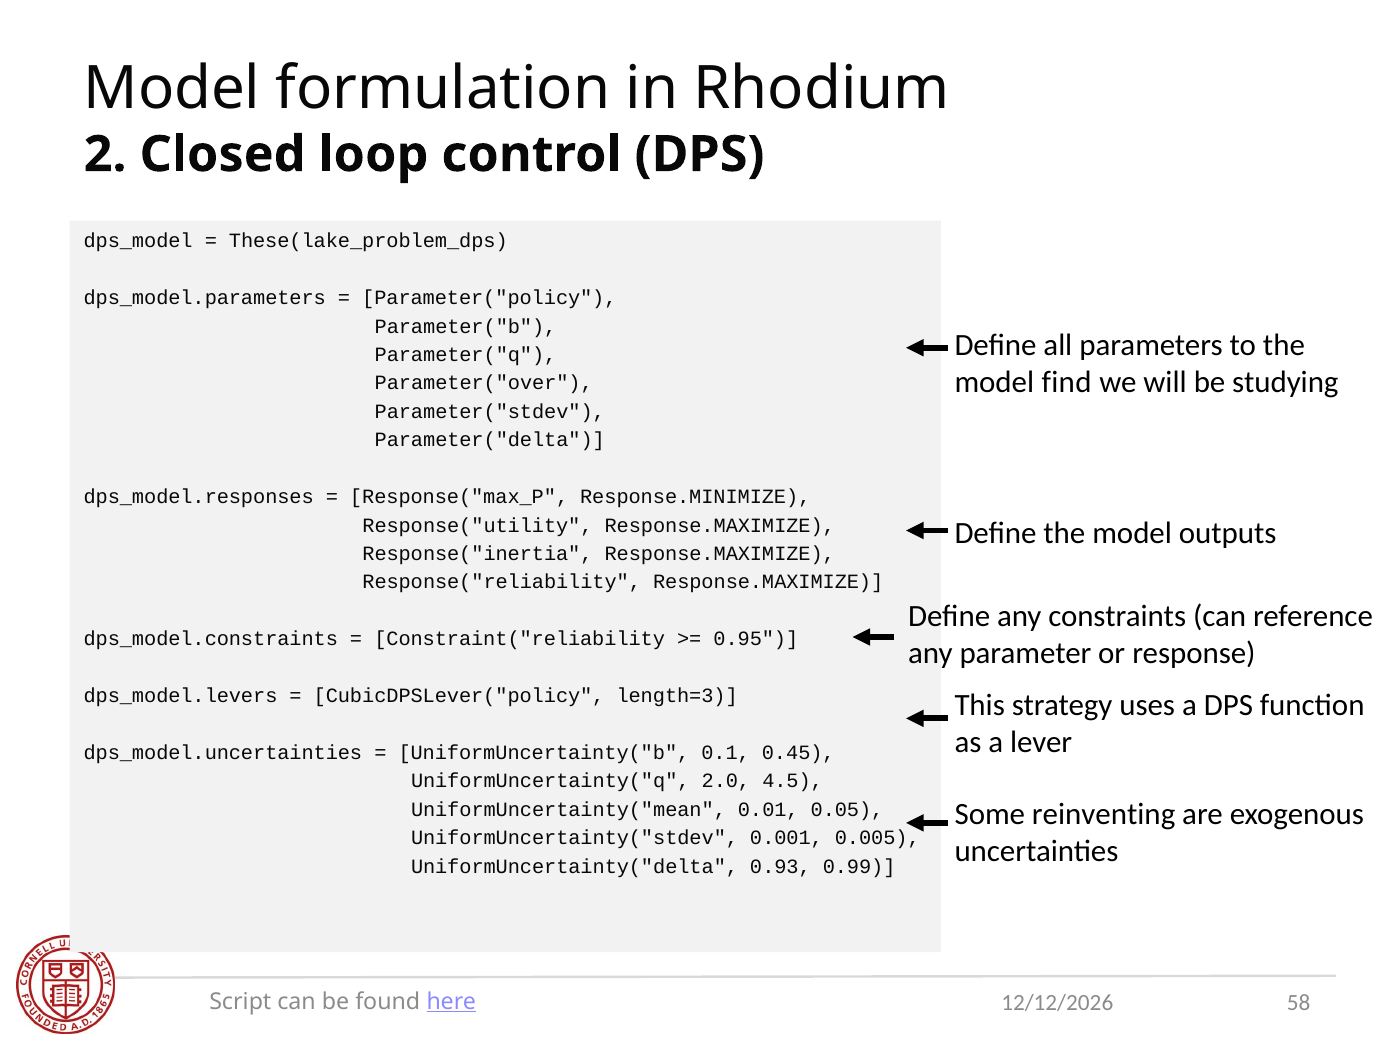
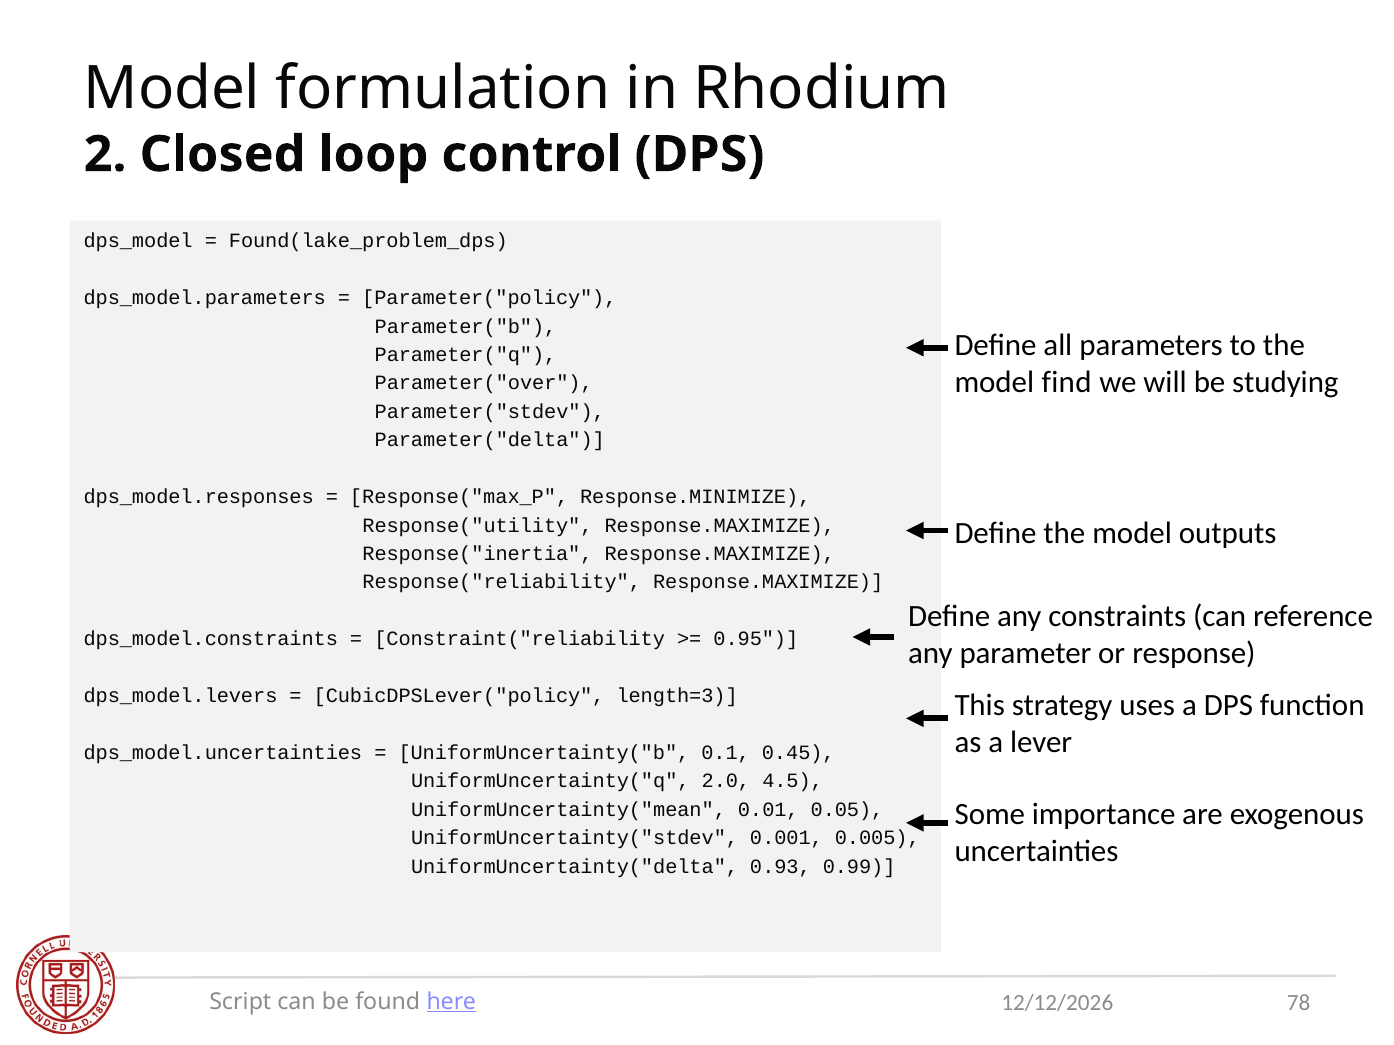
These(lake_problem_dps: These(lake_problem_dps -> Found(lake_problem_dps
reinventing: reinventing -> importance
58: 58 -> 78
